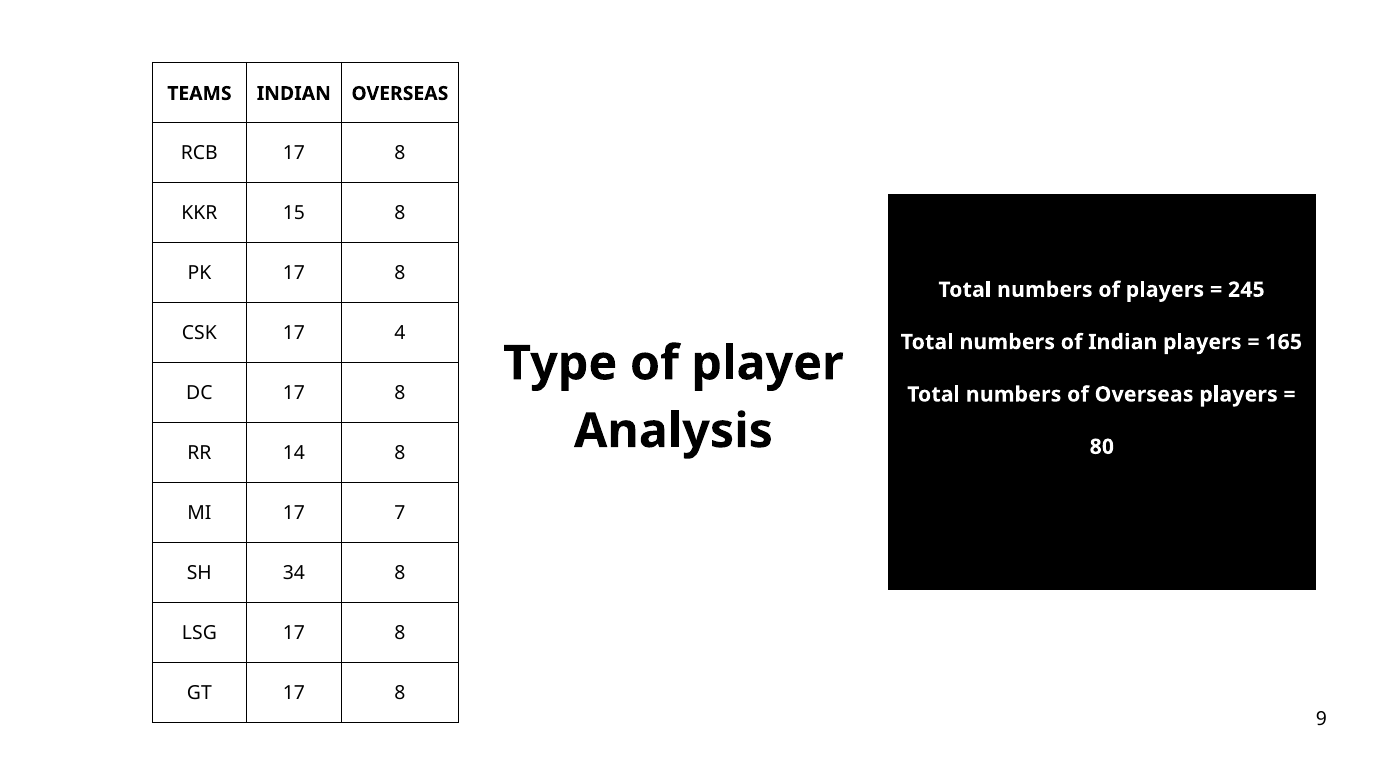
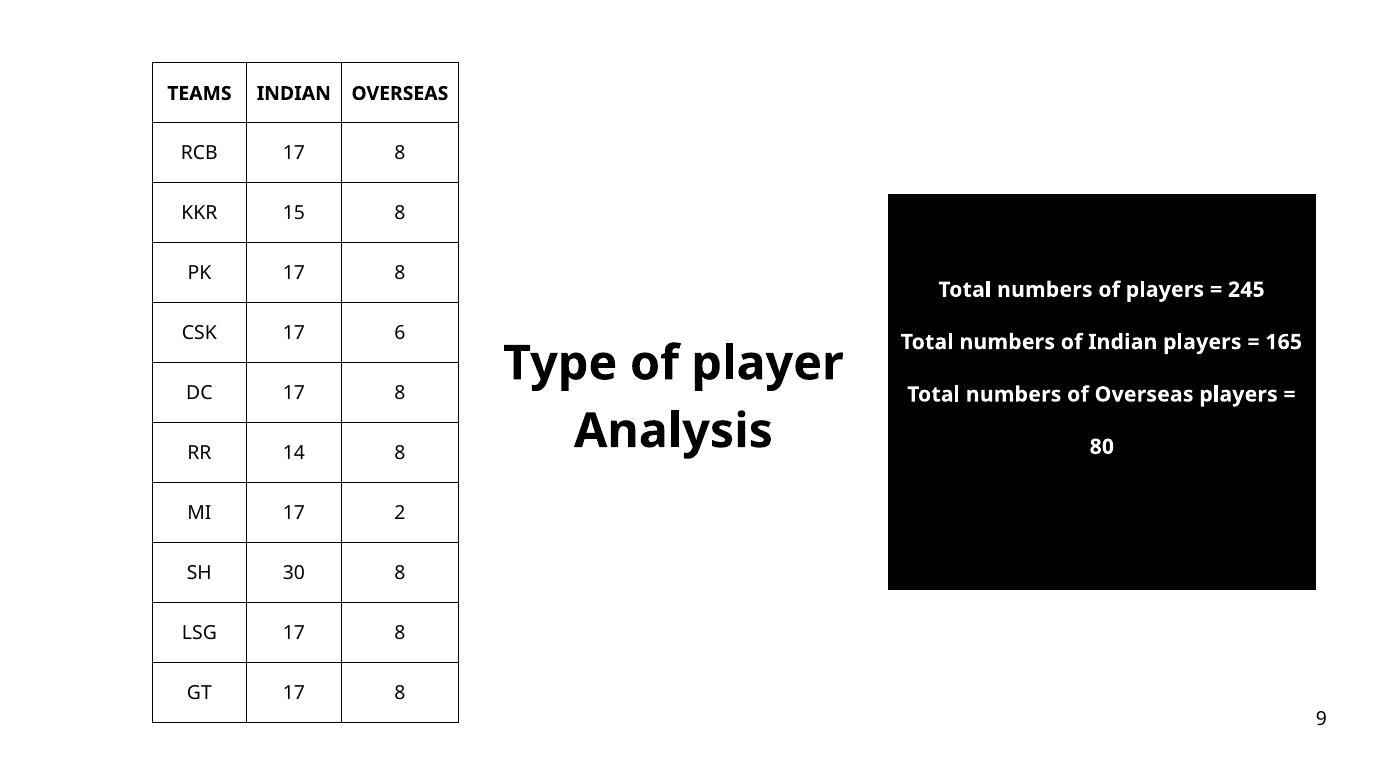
4: 4 -> 6
7: 7 -> 2
34: 34 -> 30
